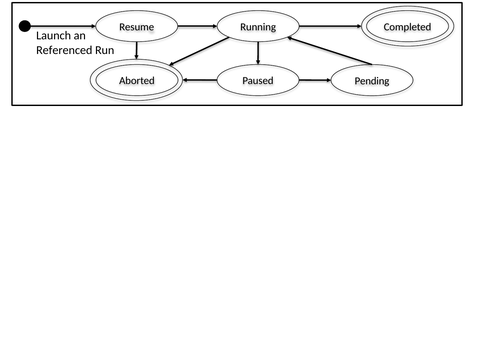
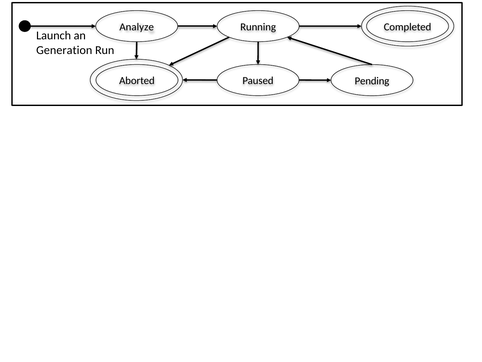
Resume: Resume -> Analyze
Referenced: Referenced -> Generation
